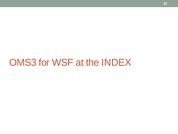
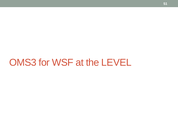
INDEX: INDEX -> LEVEL
